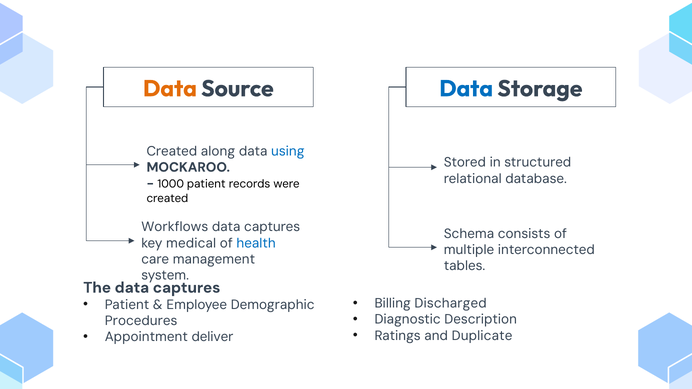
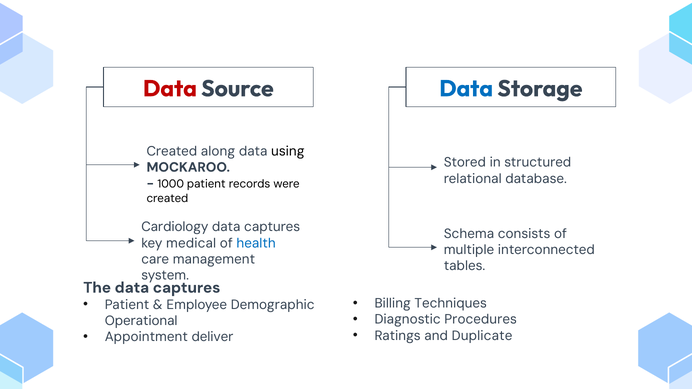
Data at (170, 89) colour: orange -> red
using colour: blue -> black
Workflows: Workflows -> Cardiology
Discharged: Discharged -> Techniques
Description: Description -> Procedures
Procedures: Procedures -> Operational
